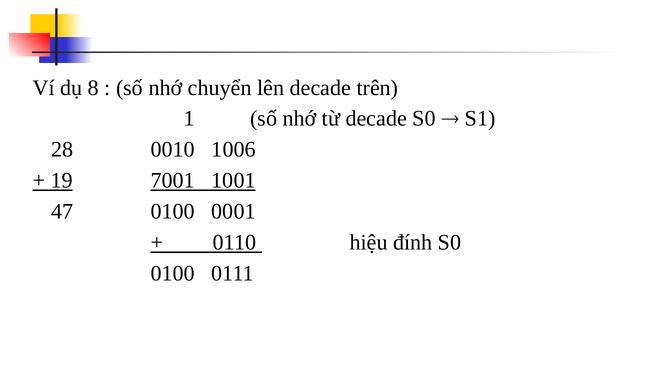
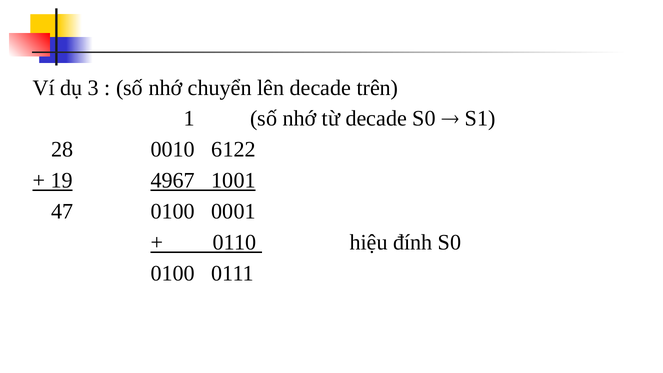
8: 8 -> 3
1006: 1006 -> 6122
7001: 7001 -> 4967
